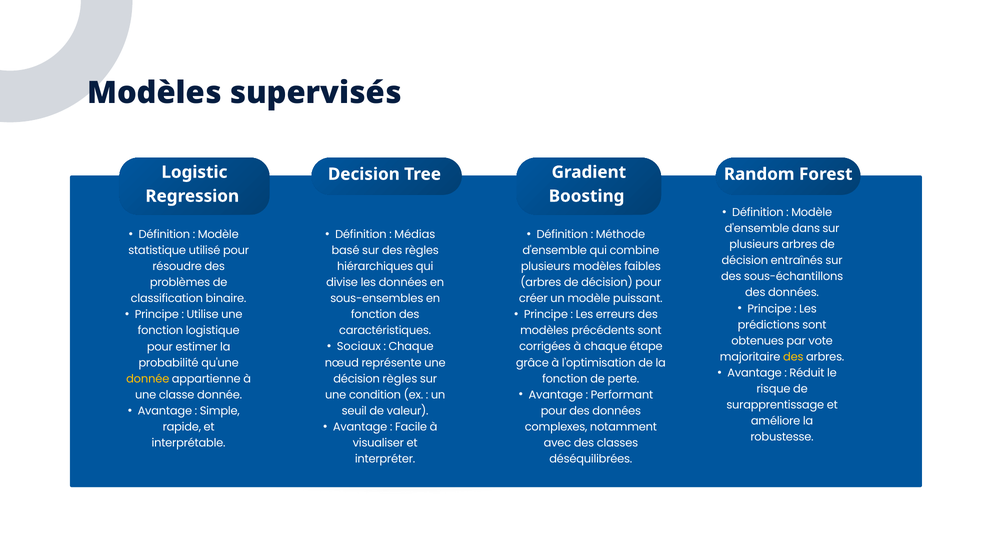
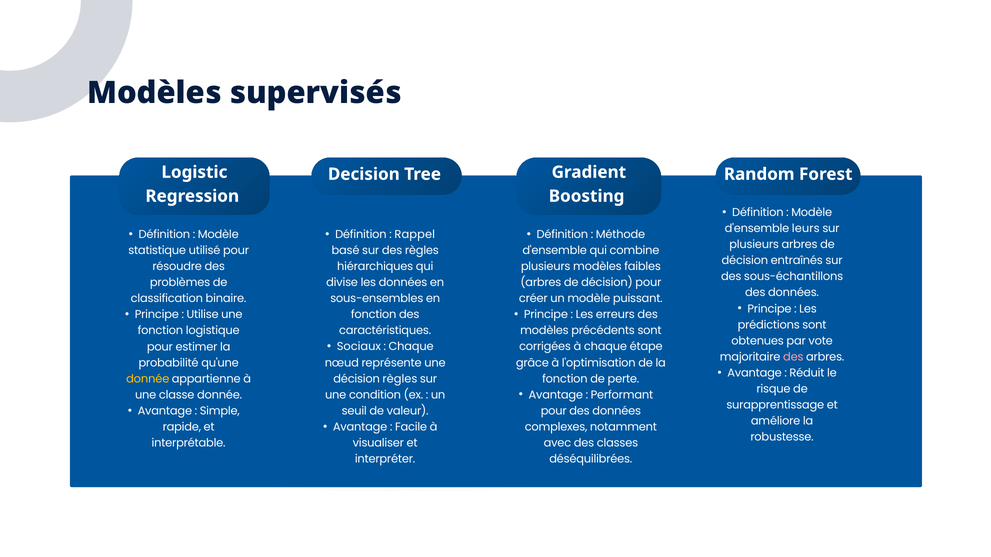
dans: dans -> leurs
Médias: Médias -> Rappel
des at (793, 357) colour: yellow -> pink
